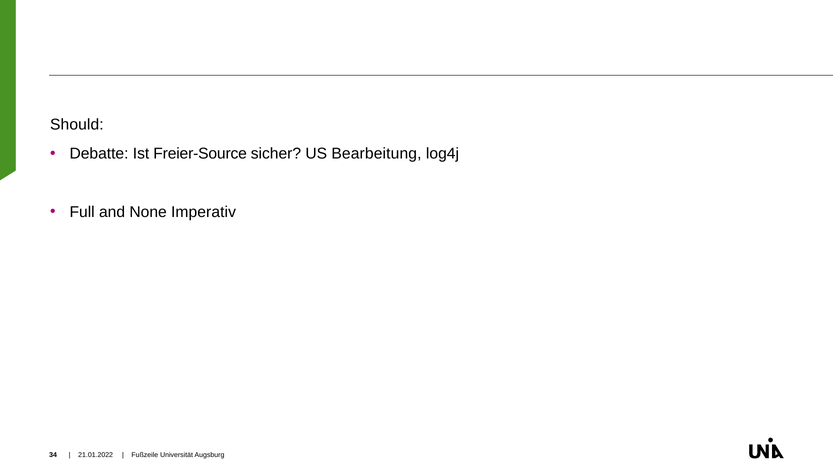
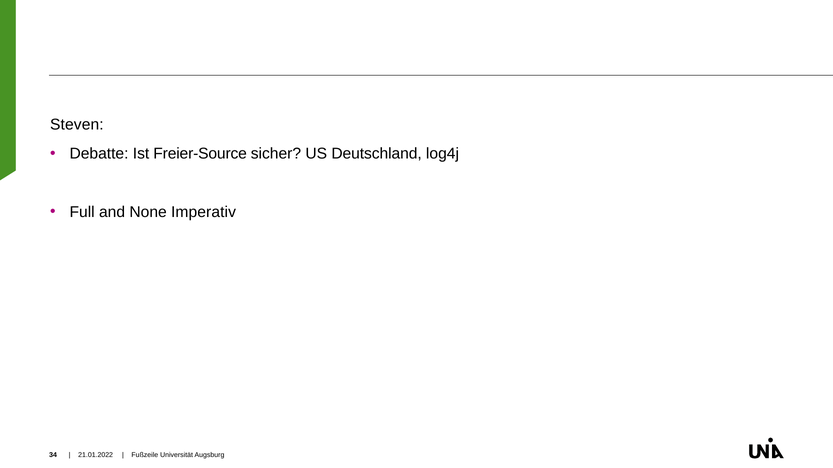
Should: Should -> Steven
Bearbeitung: Bearbeitung -> Deutschland
